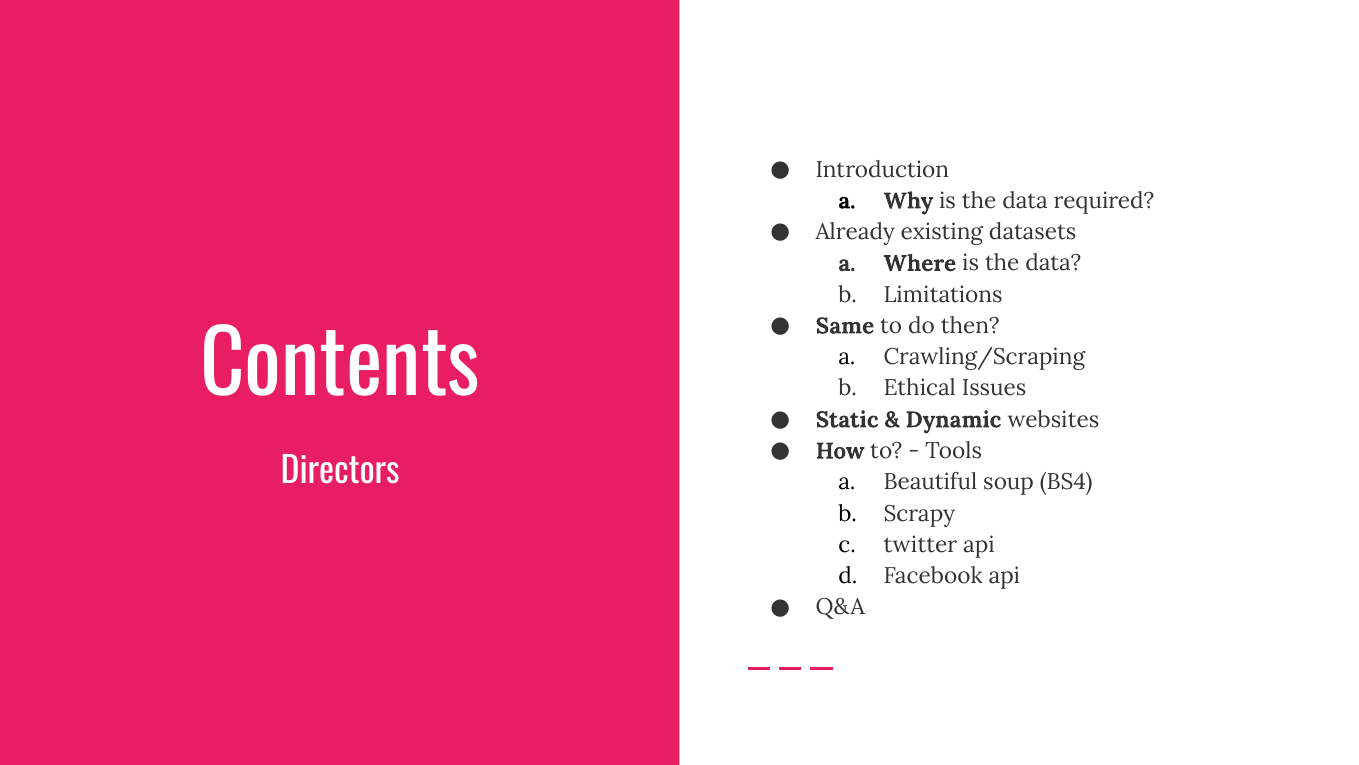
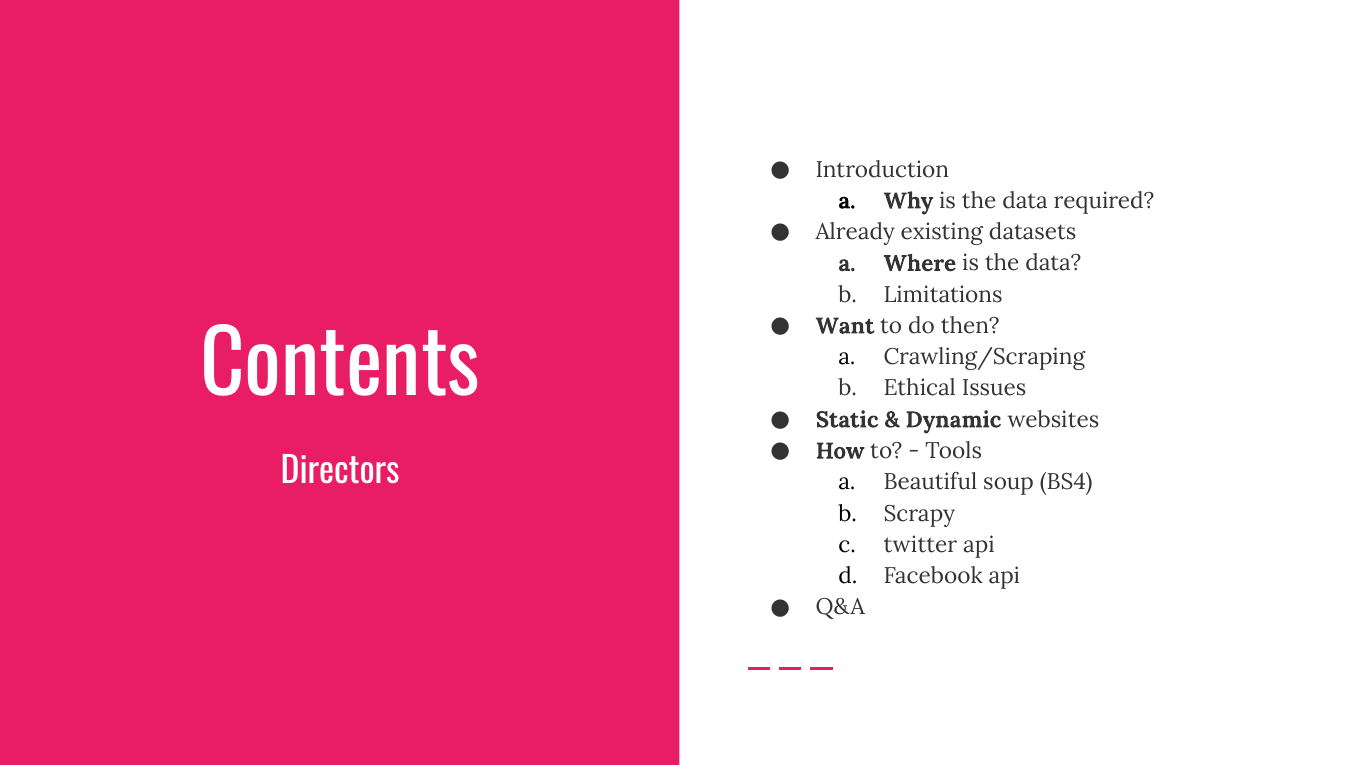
Same: Same -> Want
